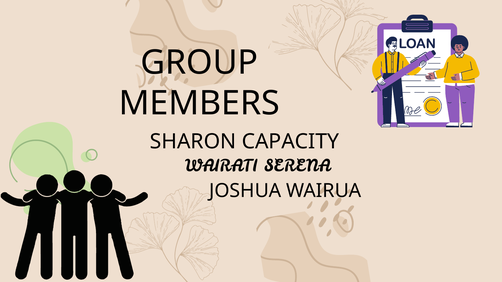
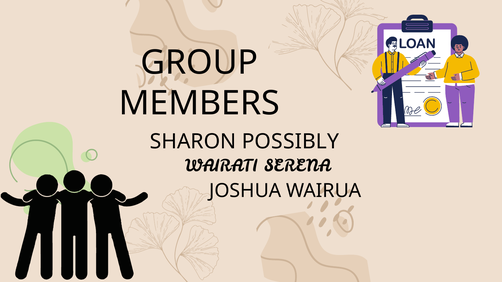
CAPACITY: CAPACITY -> POSSIBLY
